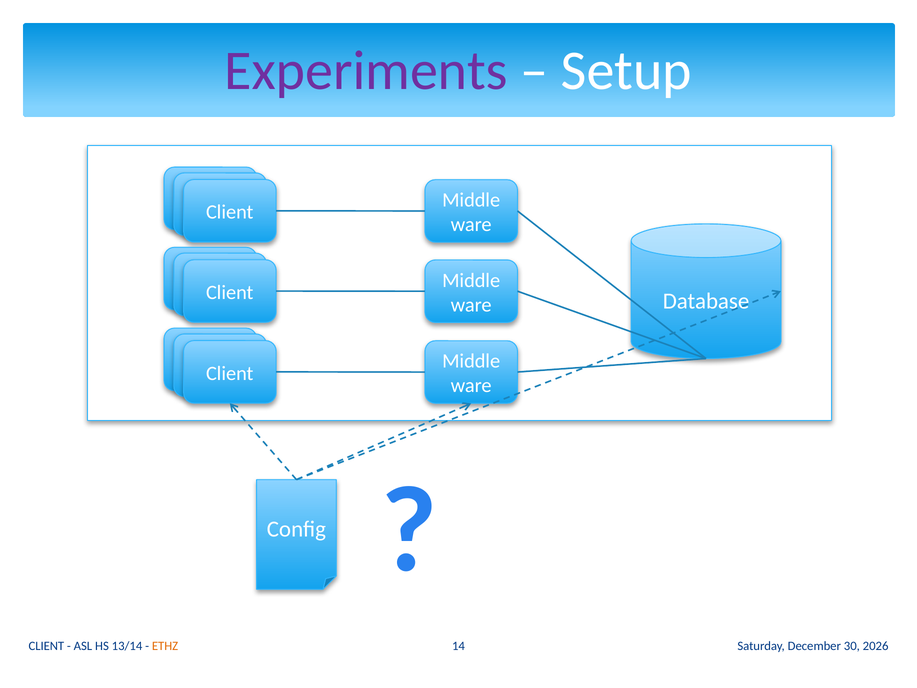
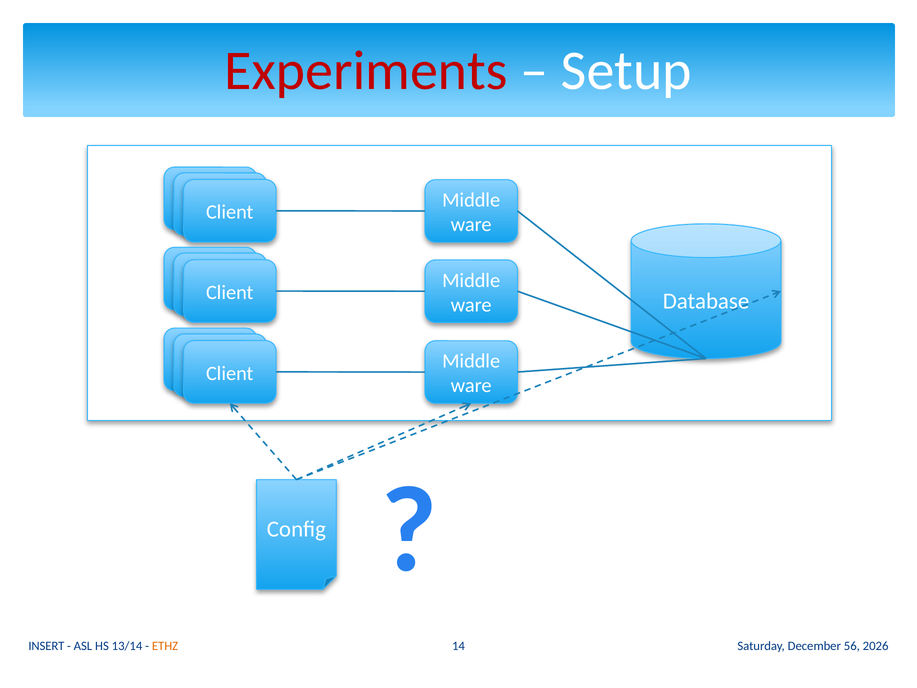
Experiments colour: purple -> red
CLIENT at (46, 646): CLIENT -> INSERT
30: 30 -> 56
